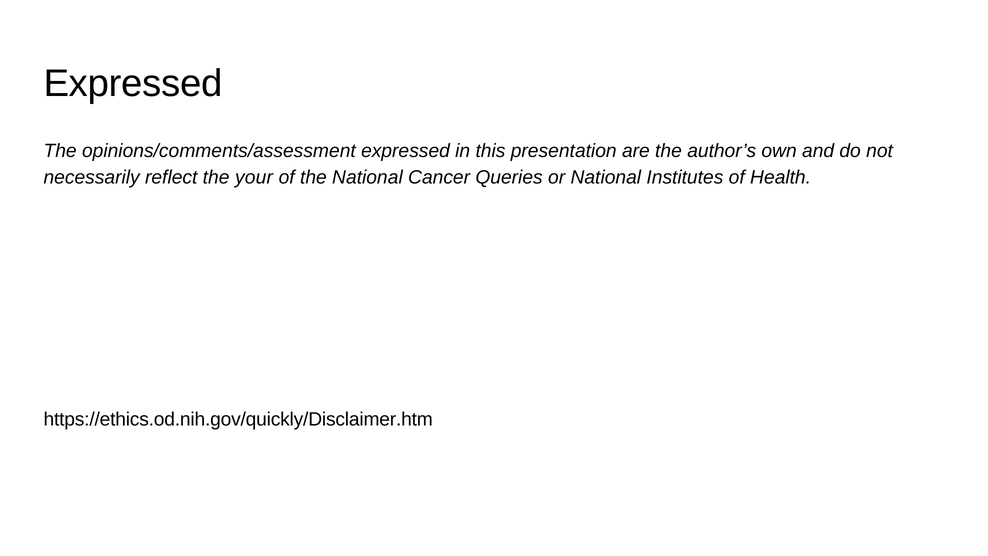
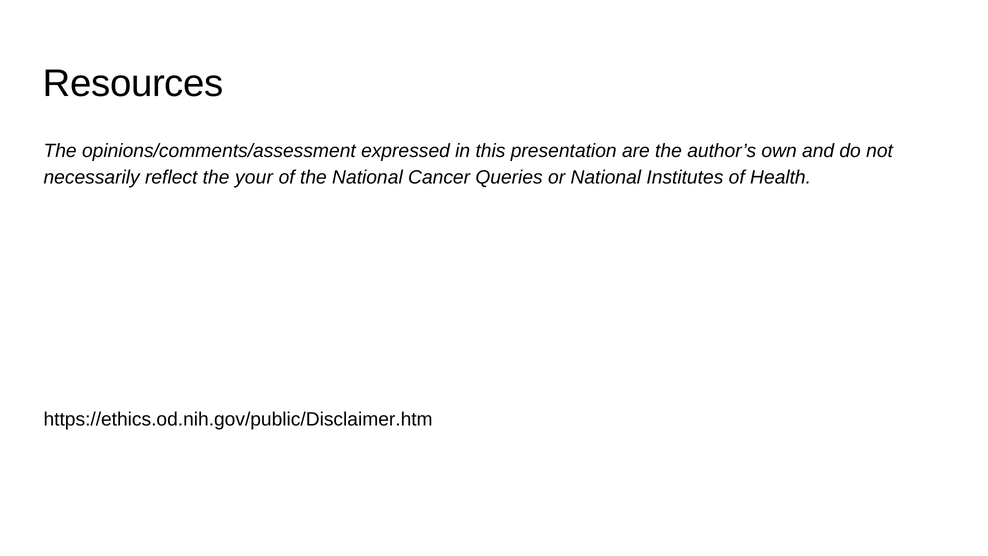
Expressed at (133, 84): Expressed -> Resources
https://ethics.od.nih.gov/quickly/Disclaimer.htm: https://ethics.od.nih.gov/quickly/Disclaimer.htm -> https://ethics.od.nih.gov/public/Disclaimer.htm
